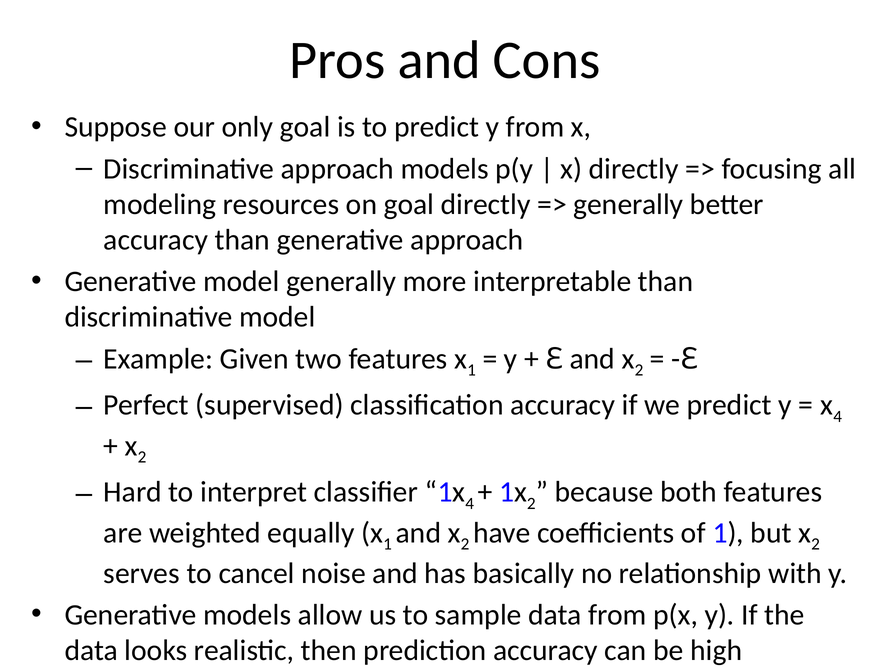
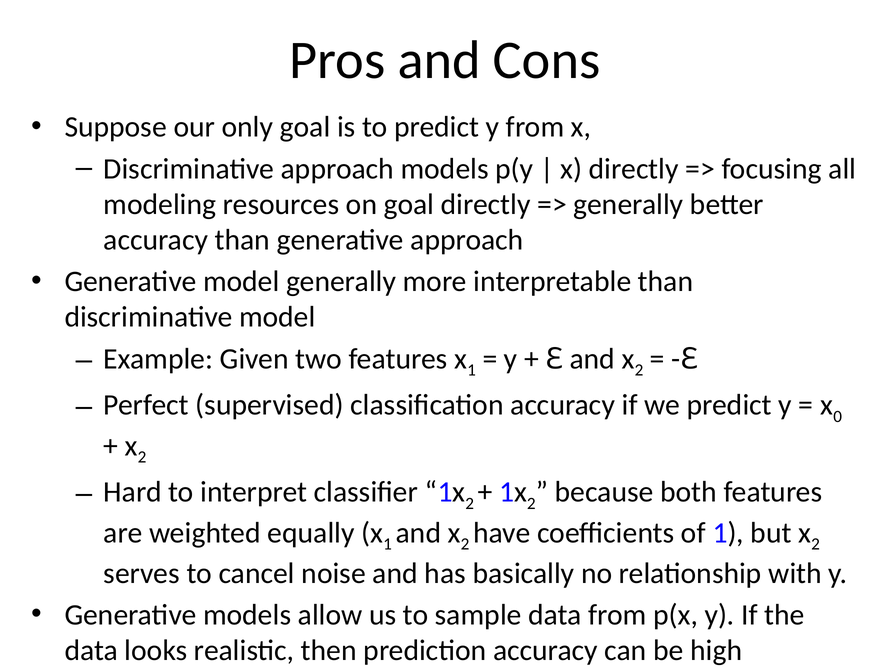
x 4: 4 -> 0
4 at (470, 503): 4 -> 2
